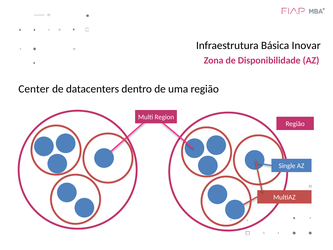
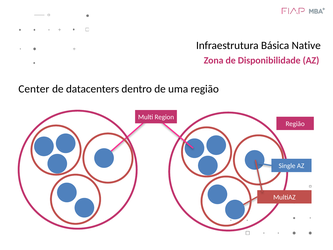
Inovar: Inovar -> Native
